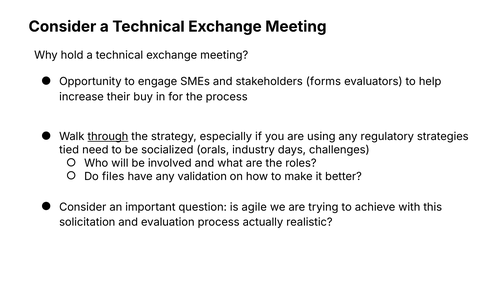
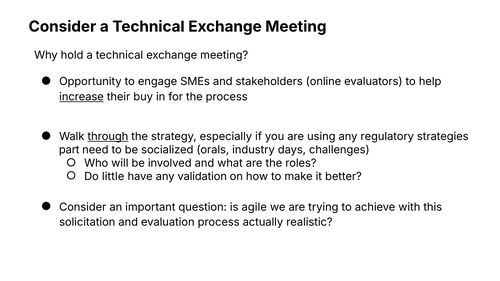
forms: forms -> online
increase underline: none -> present
tied: tied -> part
files: files -> little
